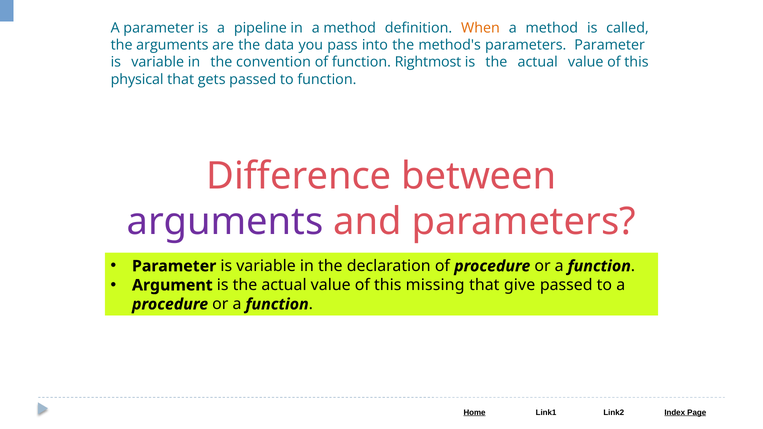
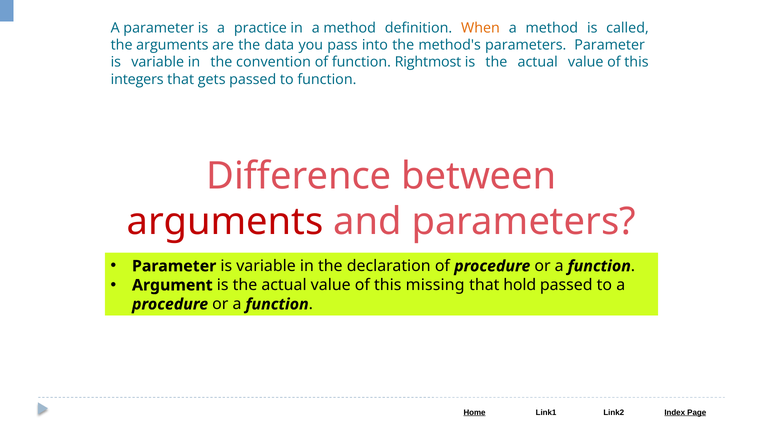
pipeline: pipeline -> practice
physical: physical -> integers
arguments at (225, 222) colour: purple -> red
give: give -> hold
